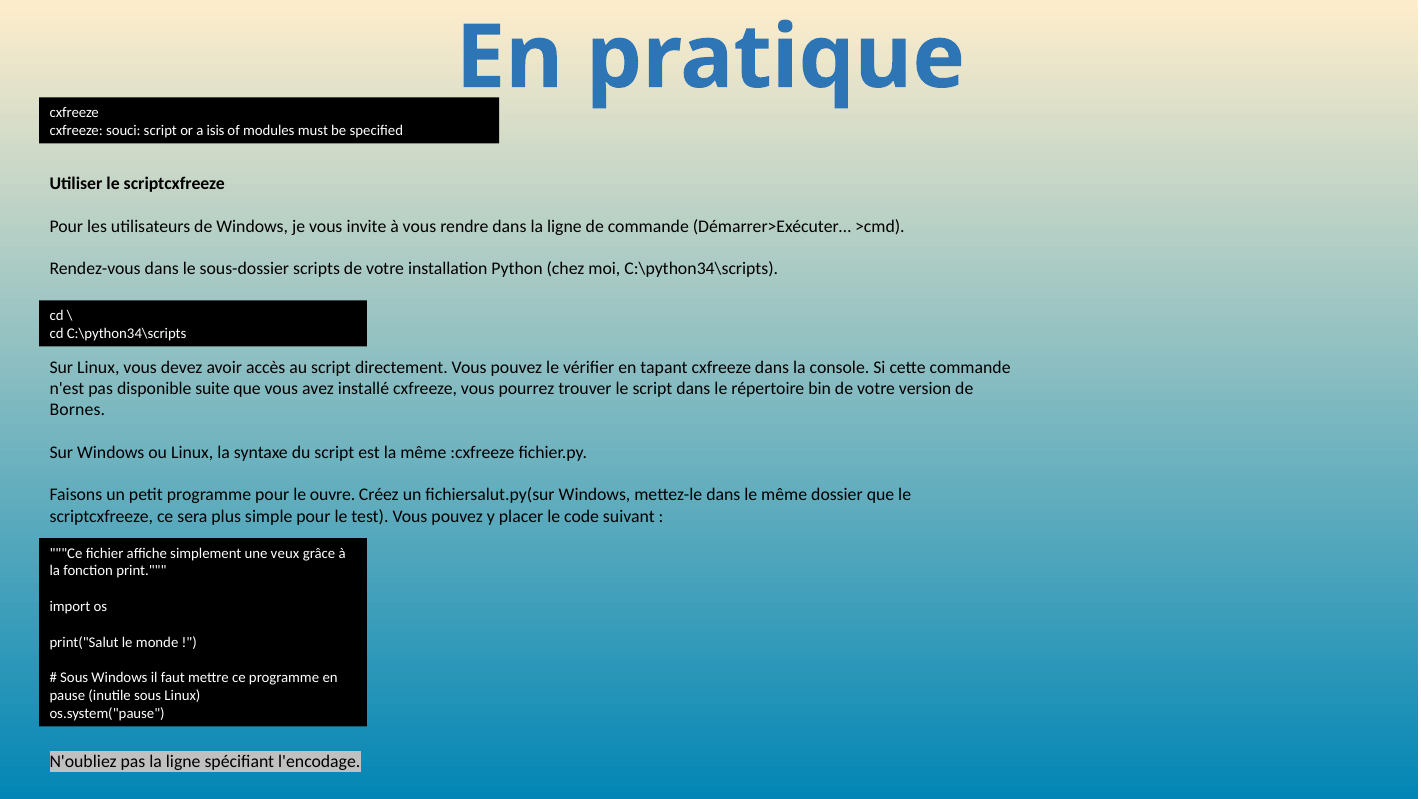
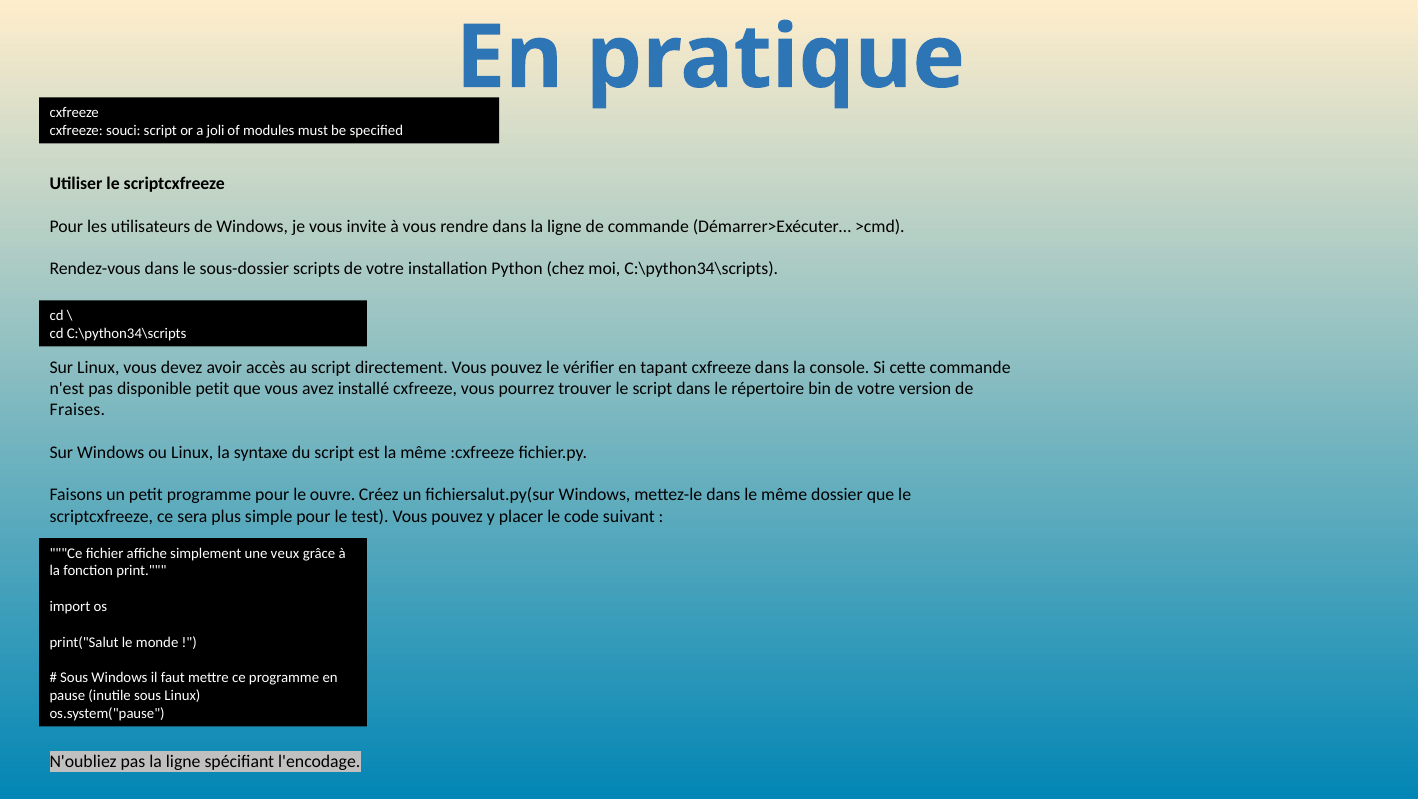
isis: isis -> joli
disponible suite: suite -> petit
Bornes: Bornes -> Fraises
